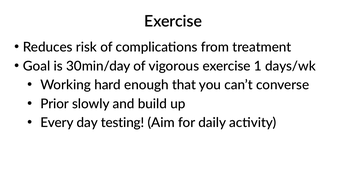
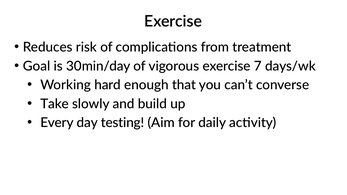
1: 1 -> 7
Prior: Prior -> Take
